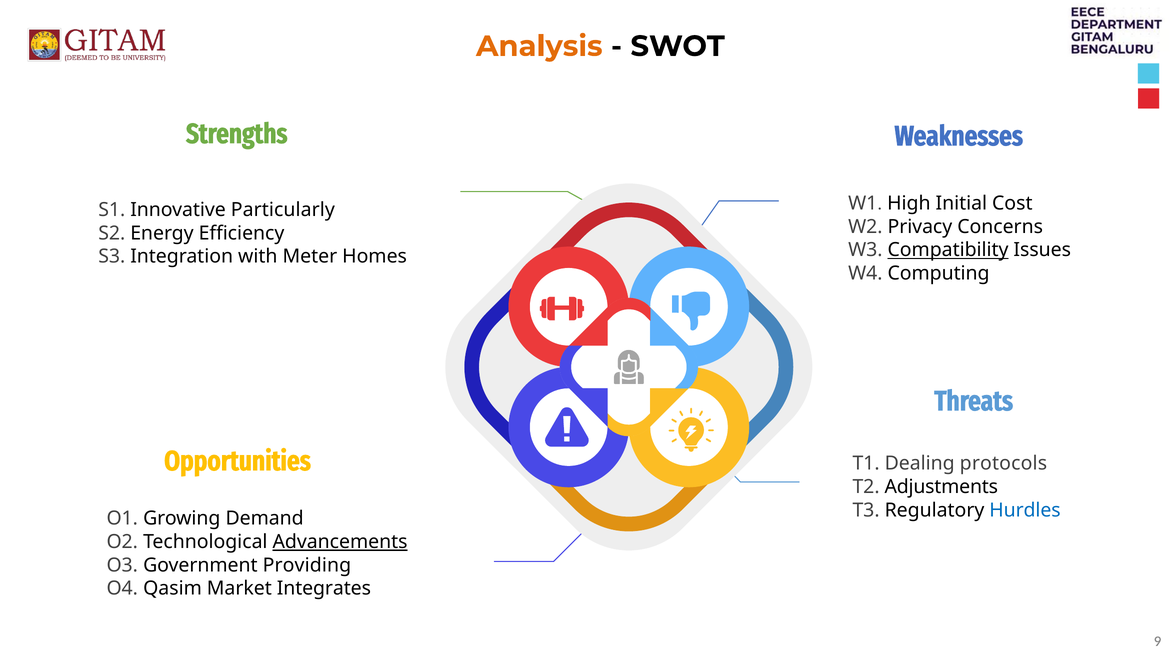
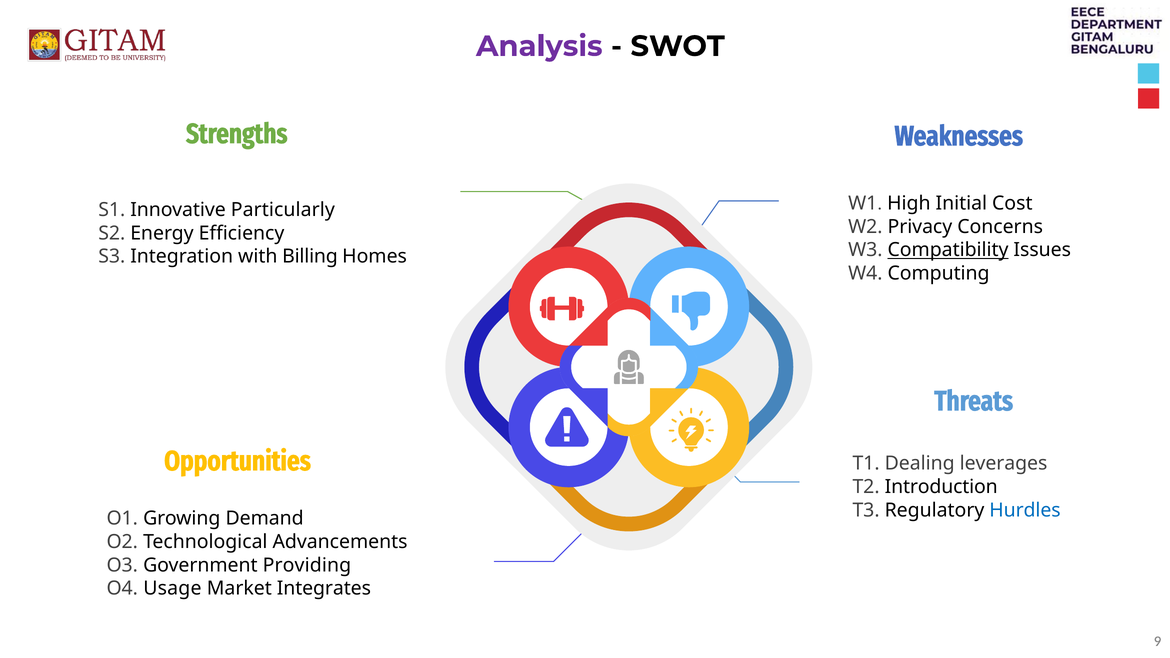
Analysis colour: orange -> purple
Meter: Meter -> Billing
protocols: protocols -> leverages
Adjustments: Adjustments -> Introduction
Advancements underline: present -> none
Qasim: Qasim -> Usage
